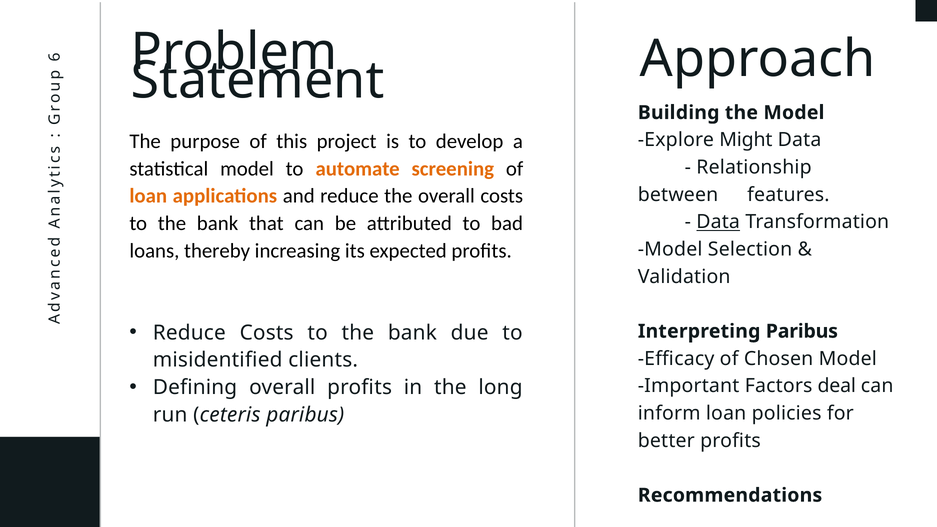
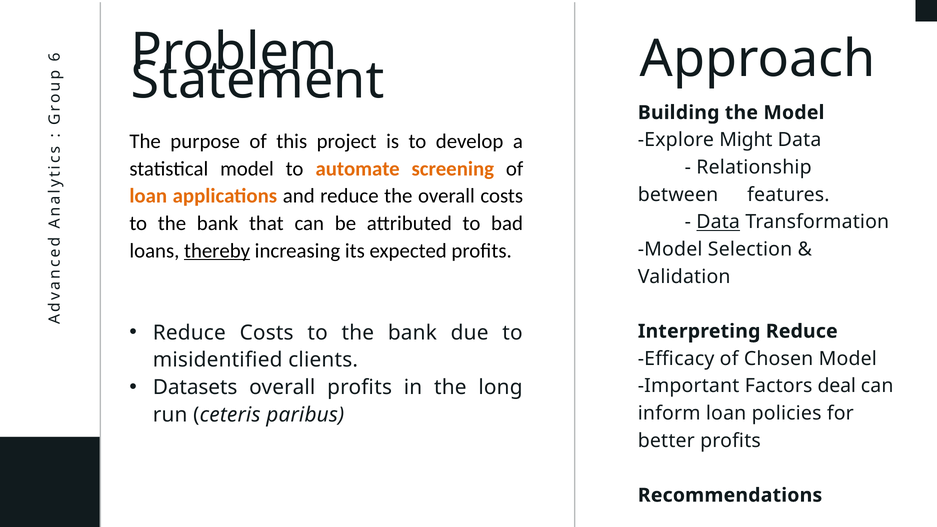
thereby underline: none -> present
Interpreting Paribus: Paribus -> Reduce
Defining: Defining -> Datasets
